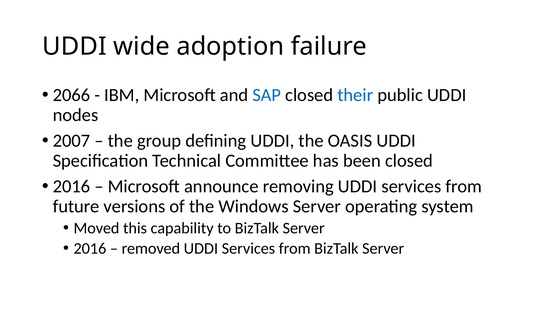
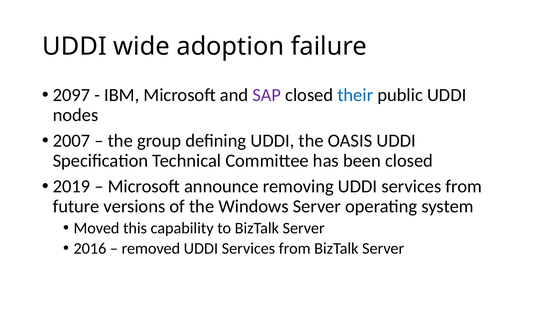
2066: 2066 -> 2097
SAP colour: blue -> purple
2016 at (71, 187): 2016 -> 2019
